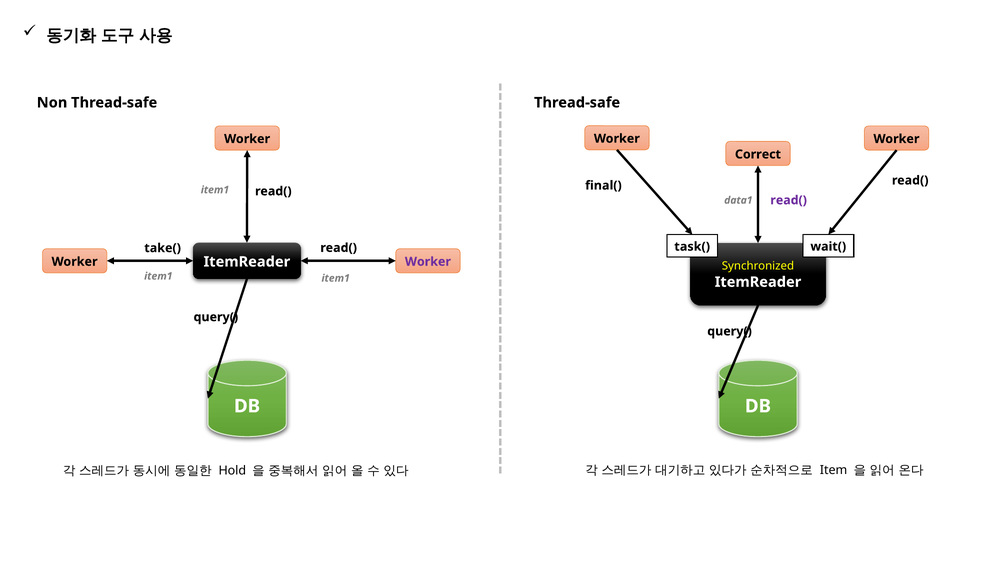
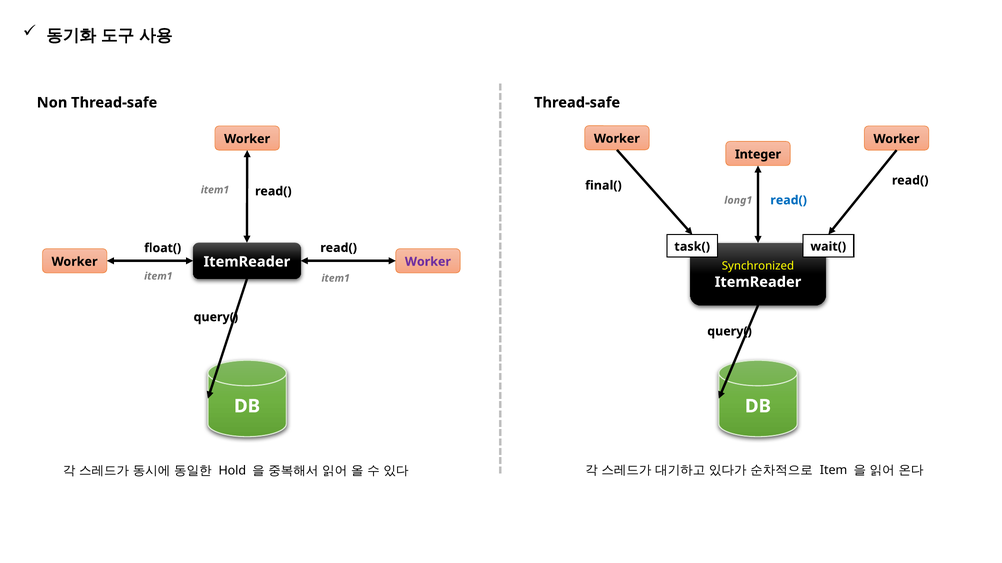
Correct: Correct -> Integer
read( at (789, 200) colour: purple -> blue
data1: data1 -> long1
take(: take( -> float(
